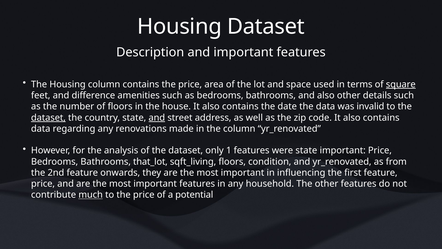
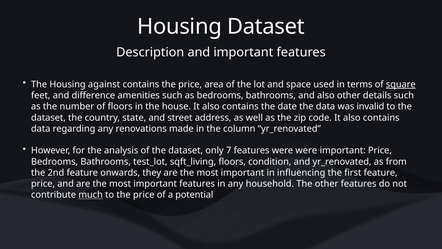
Housing column: column -> against
dataset at (48, 117) underline: present -> none
and at (157, 117) underline: present -> none
1: 1 -> 7
were state: state -> were
that_lot: that_lot -> test_lot
